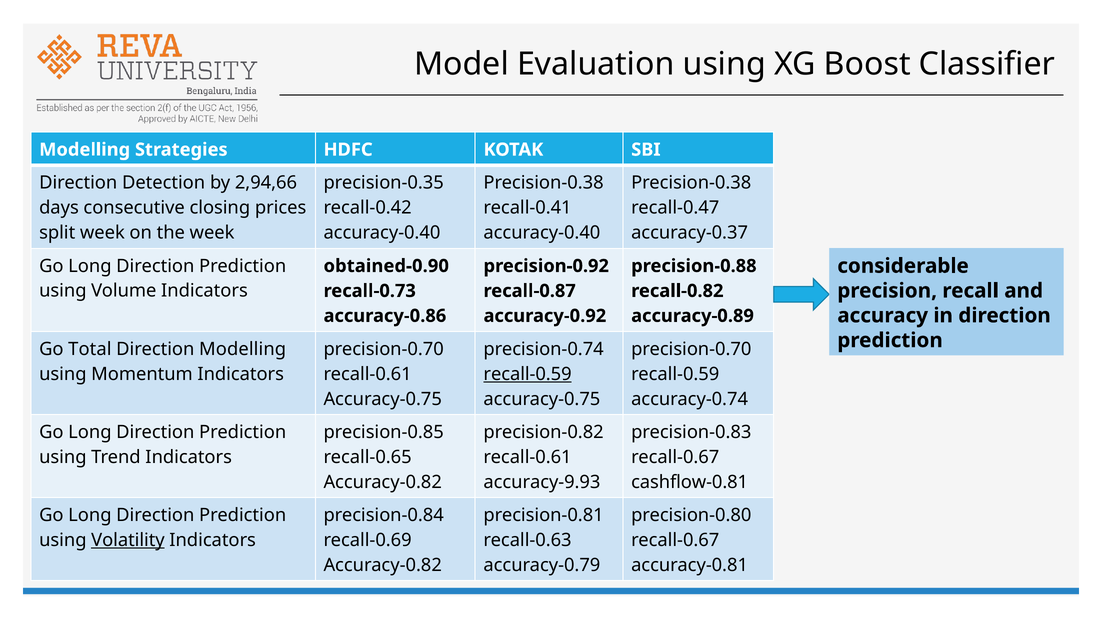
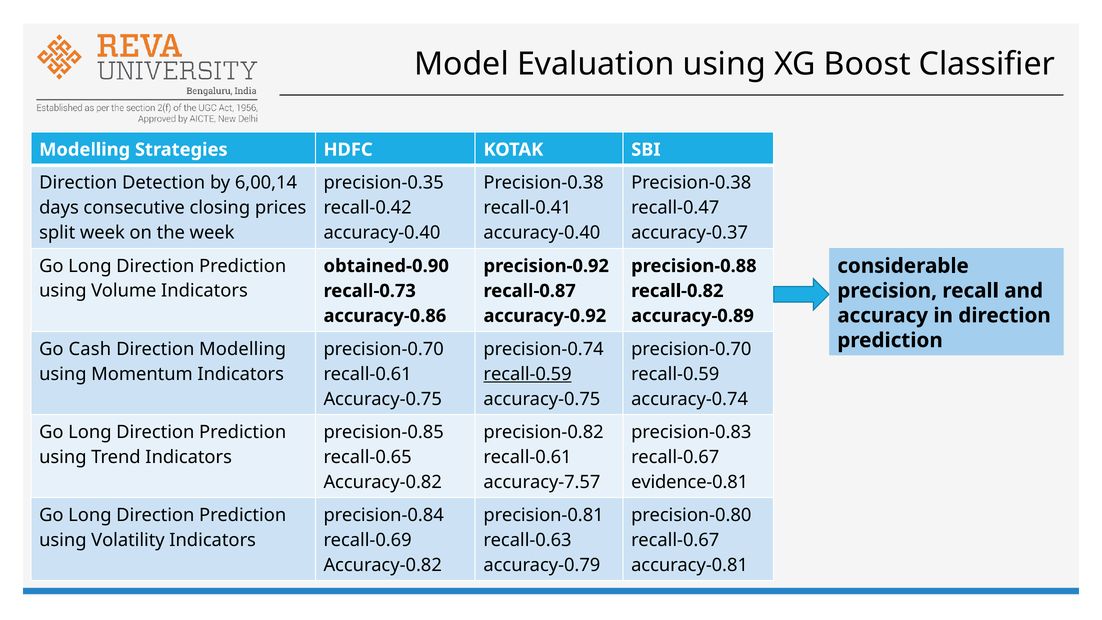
2,94,66: 2,94,66 -> 6,00,14
Total: Total -> Cash
accuracy-9.93: accuracy-9.93 -> accuracy-7.57
cashflow-0.81: cashflow-0.81 -> evidence-0.81
Volatility underline: present -> none
